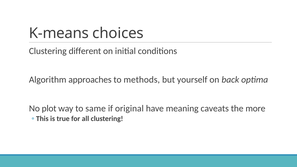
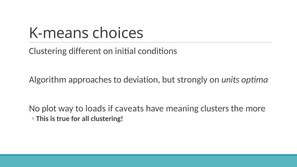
methods: methods -> deviation
yourself: yourself -> strongly
back: back -> units
same: same -> loads
original: original -> caveats
caveats: caveats -> clusters
